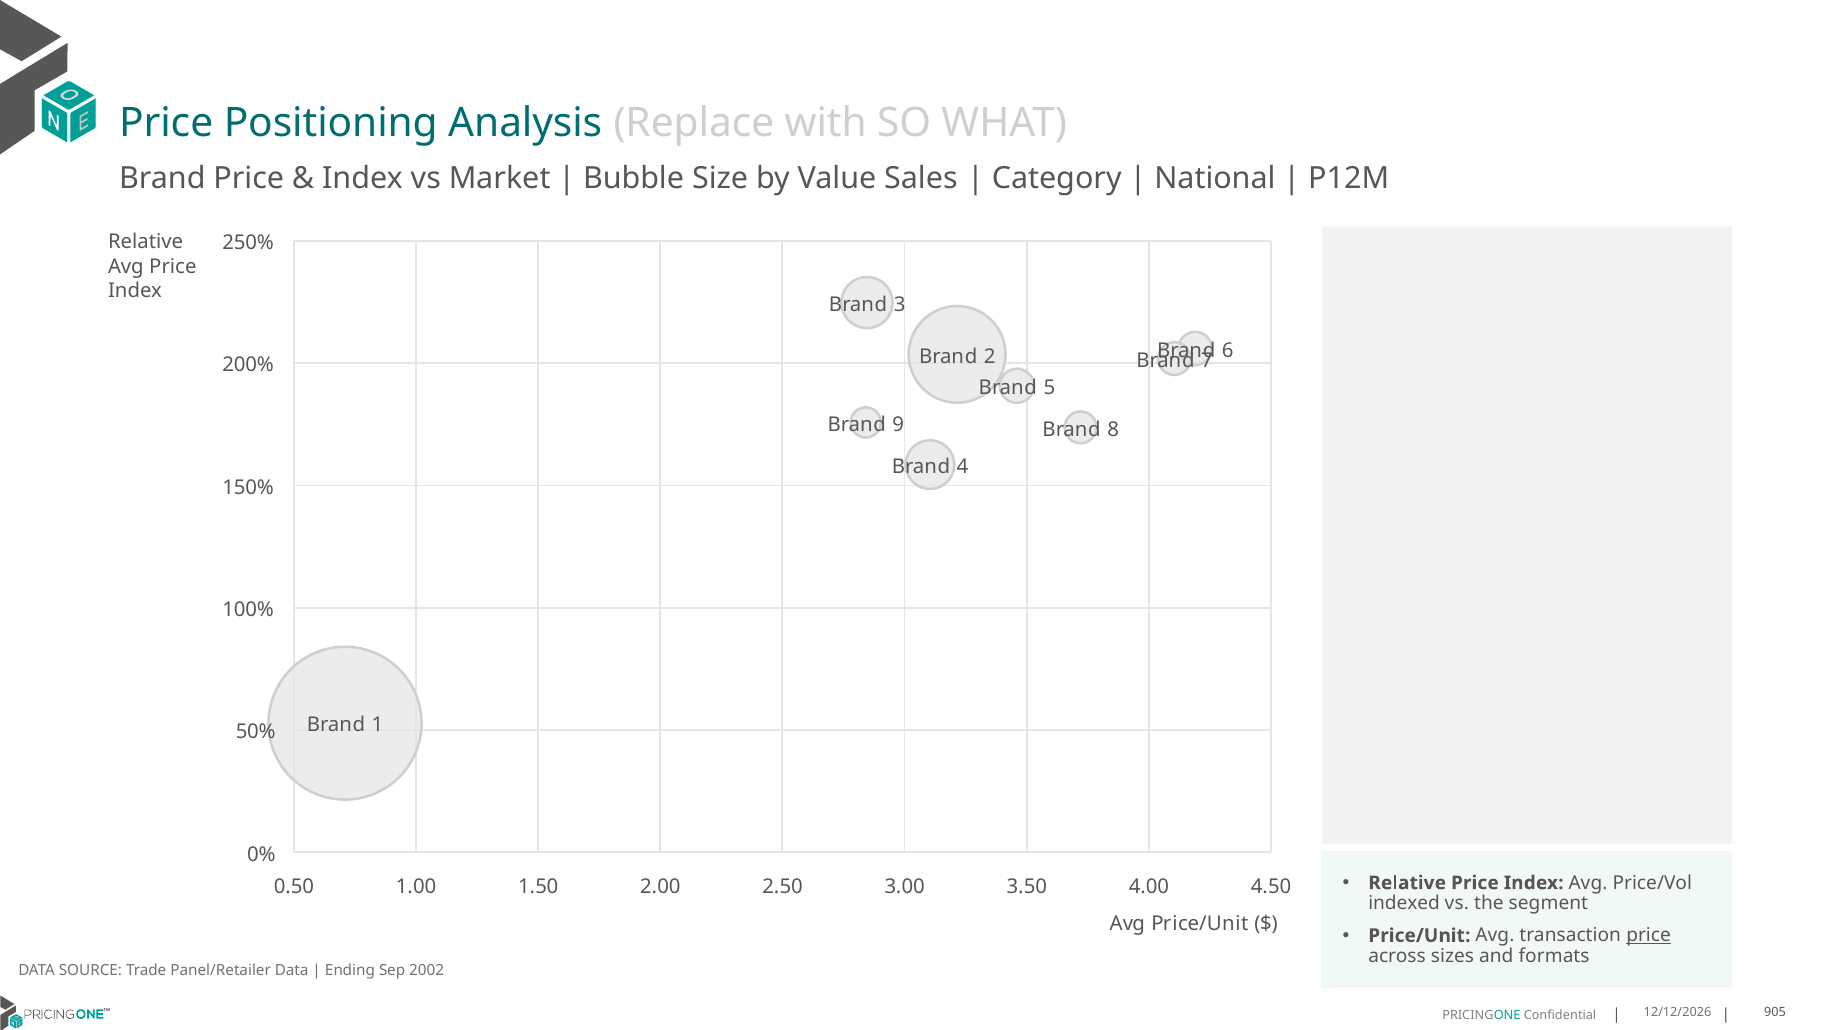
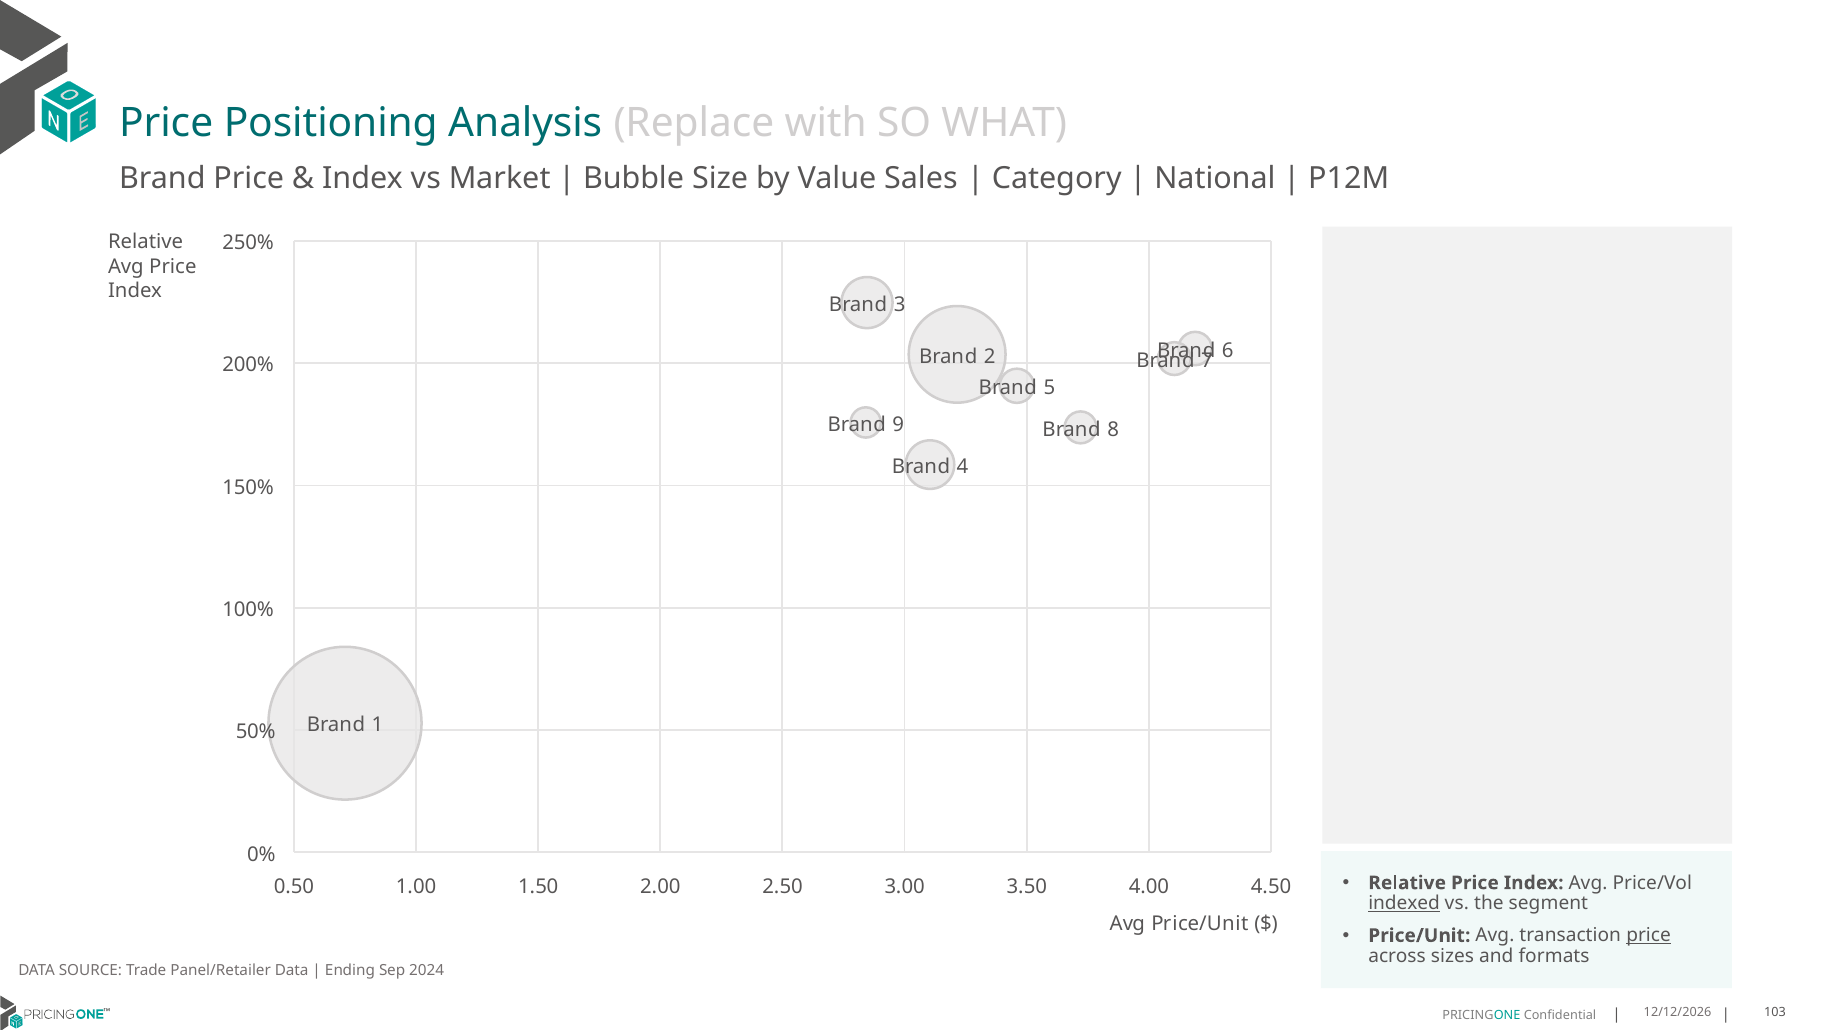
indexed underline: none -> present
2002: 2002 -> 2024
905: 905 -> 103
